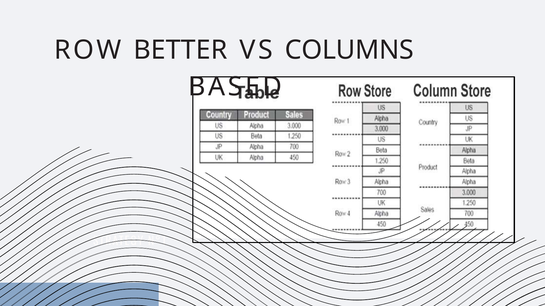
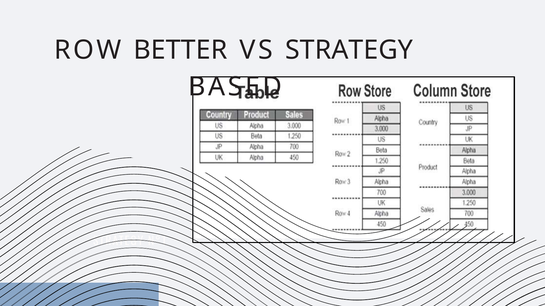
VS COLUMNS: COLUMNS -> STRATEGY
